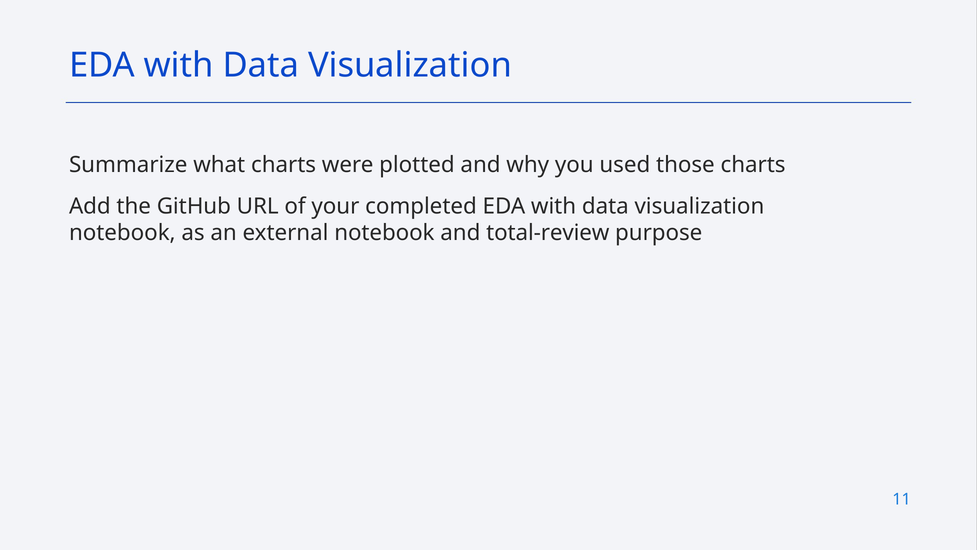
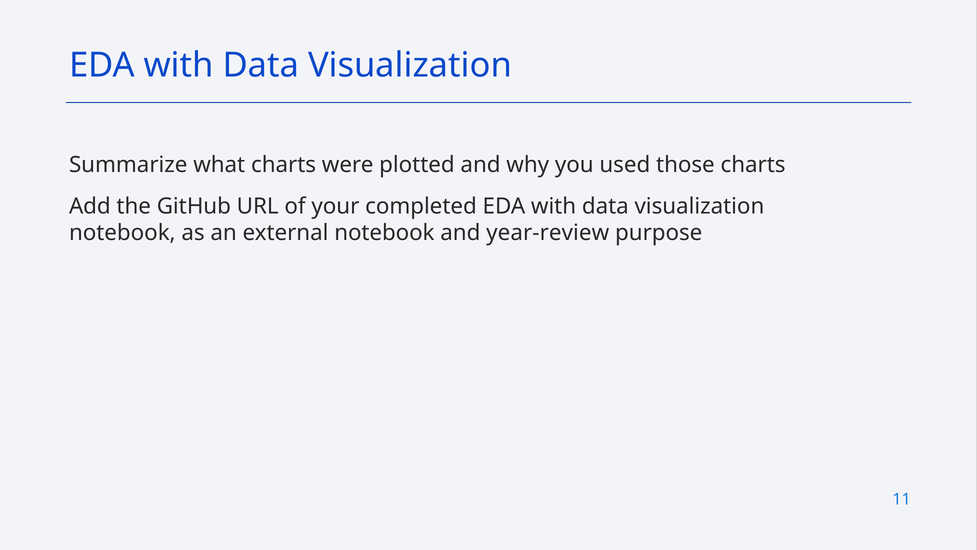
total-review: total-review -> year-review
